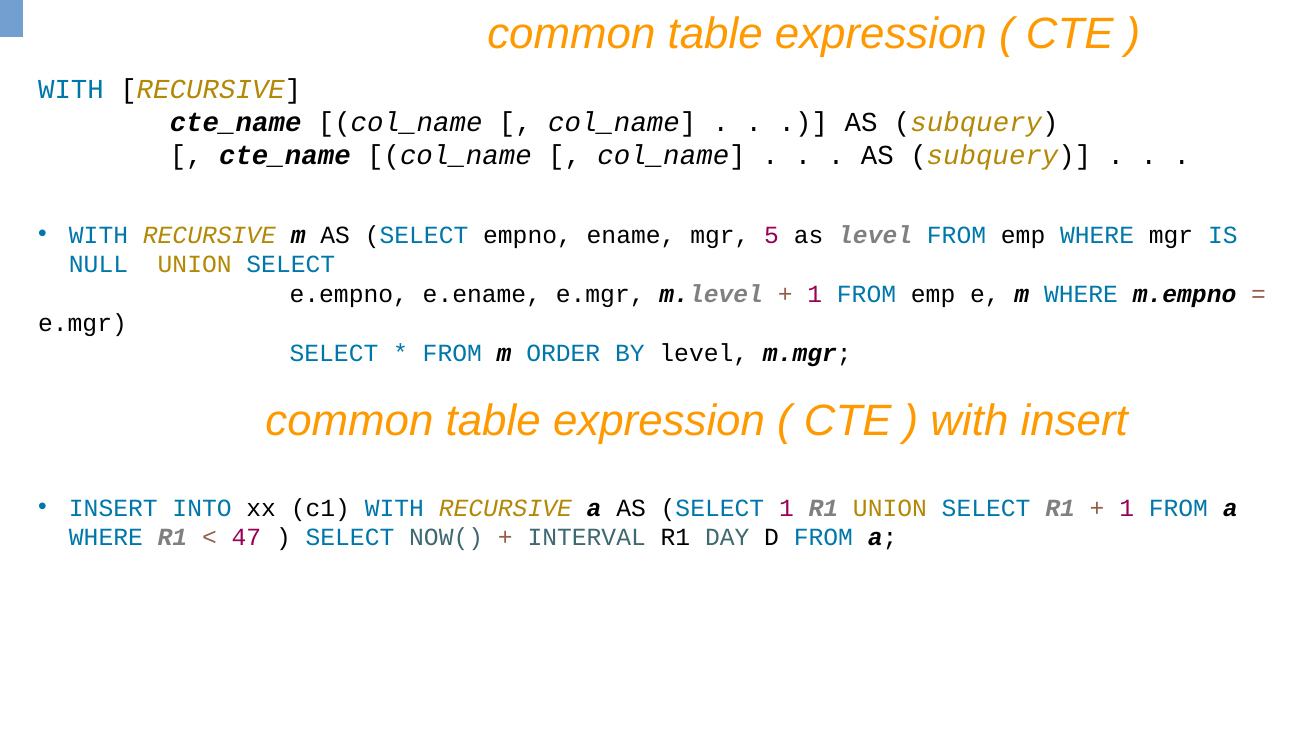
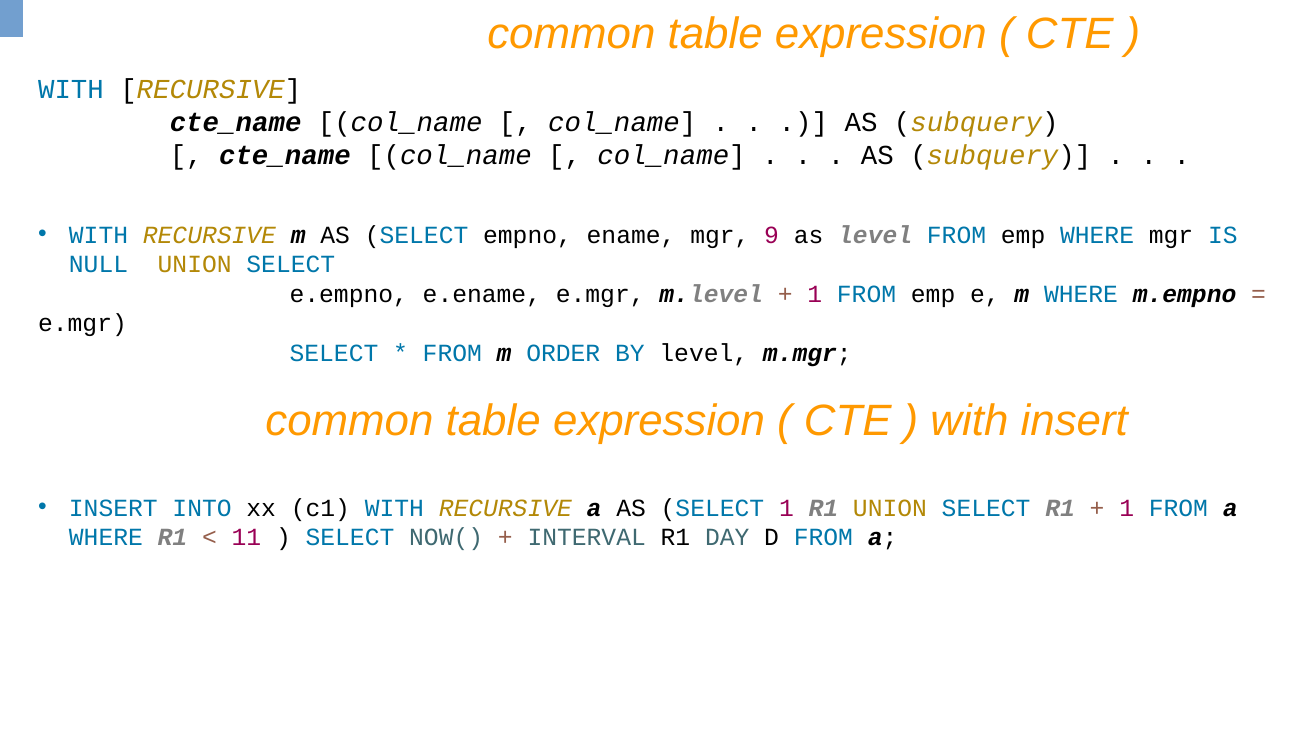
5: 5 -> 9
47: 47 -> 11
